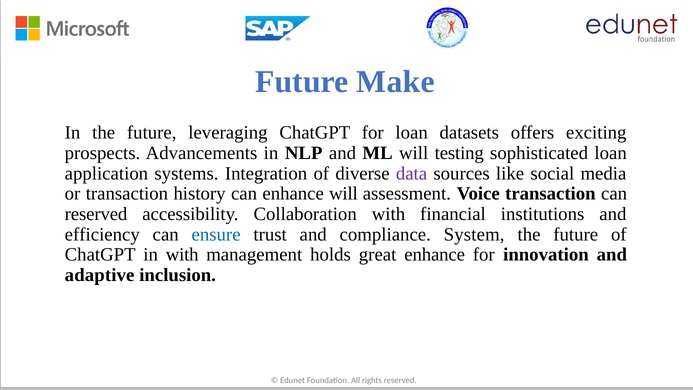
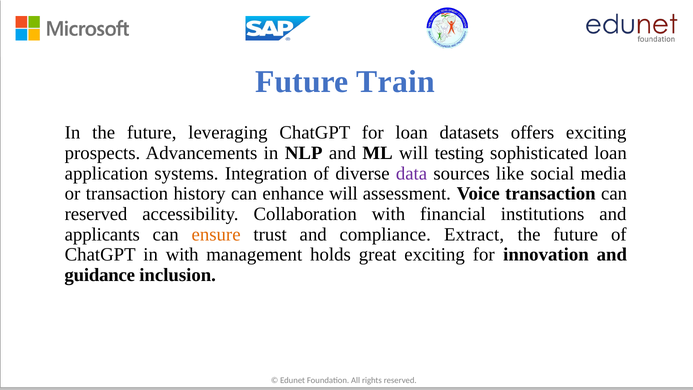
Make: Make -> Train
efficiency: efficiency -> applicants
ensure colour: blue -> orange
System: System -> Extract
great enhance: enhance -> exciting
adaptive: adaptive -> guidance
